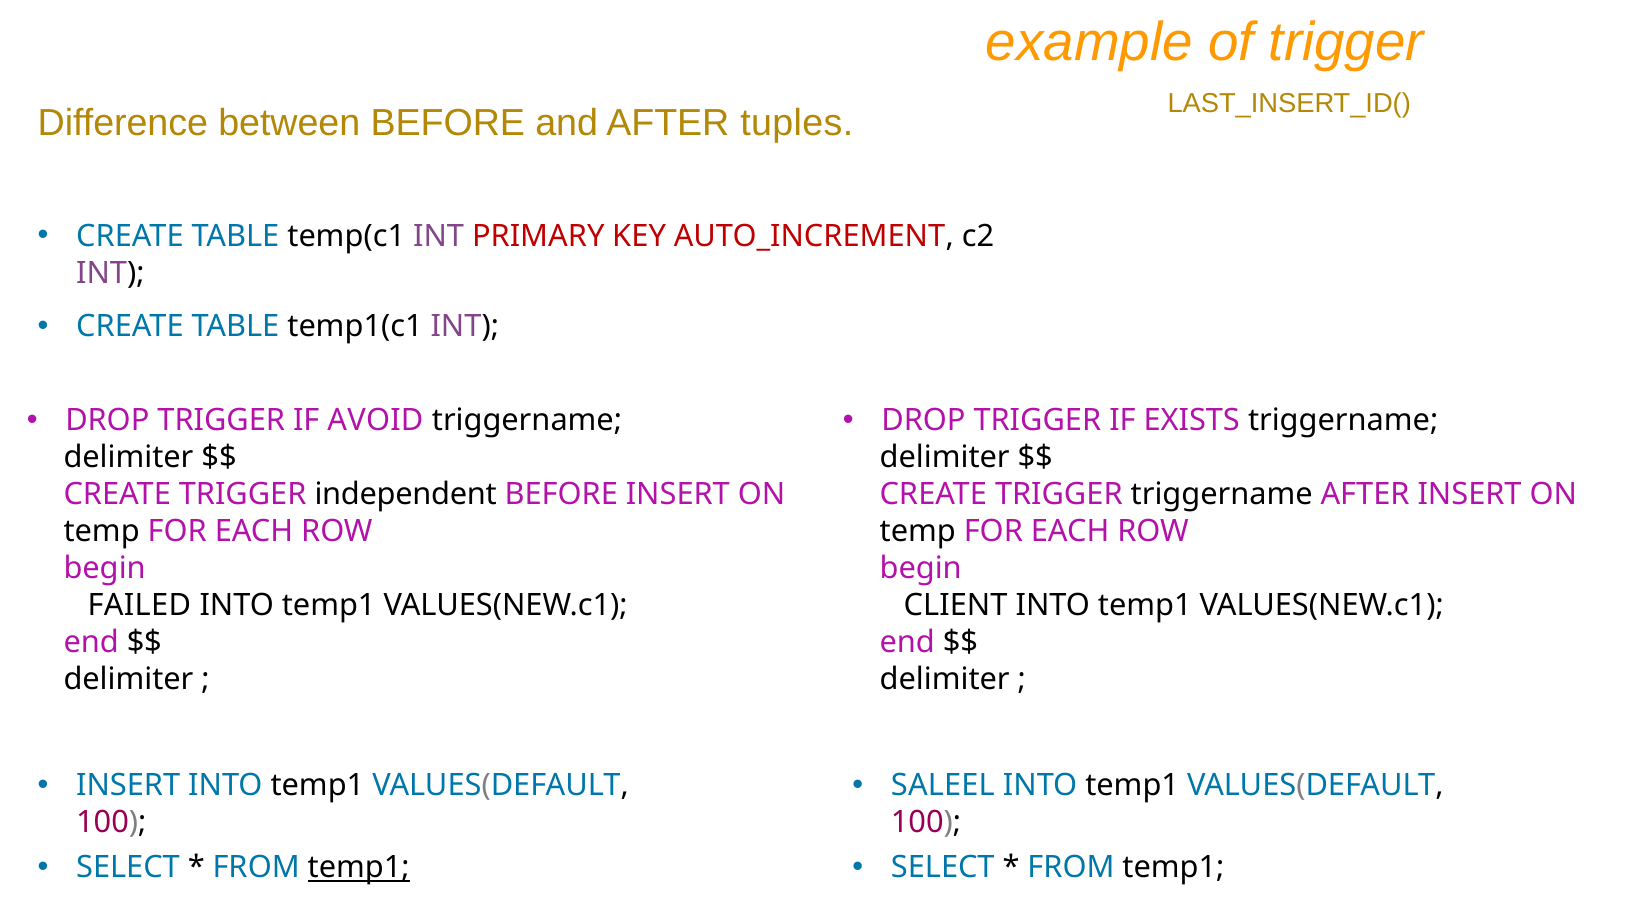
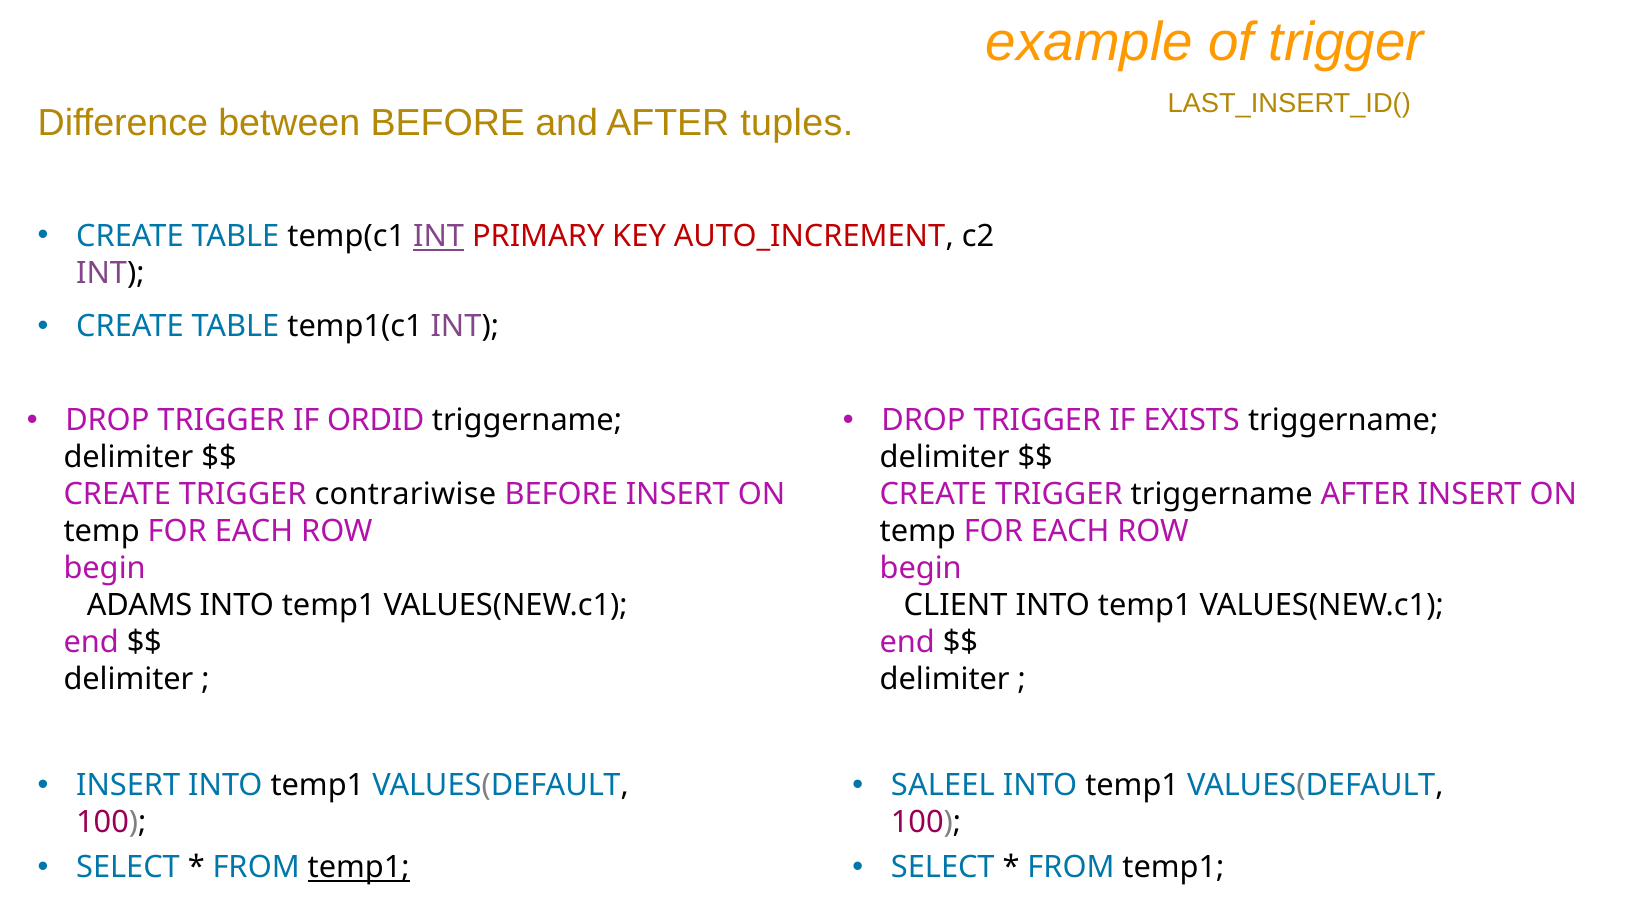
INT at (439, 236) underline: none -> present
AVOID: AVOID -> ORDID
independent: independent -> contrariwise
FAILED: FAILED -> ADAMS
